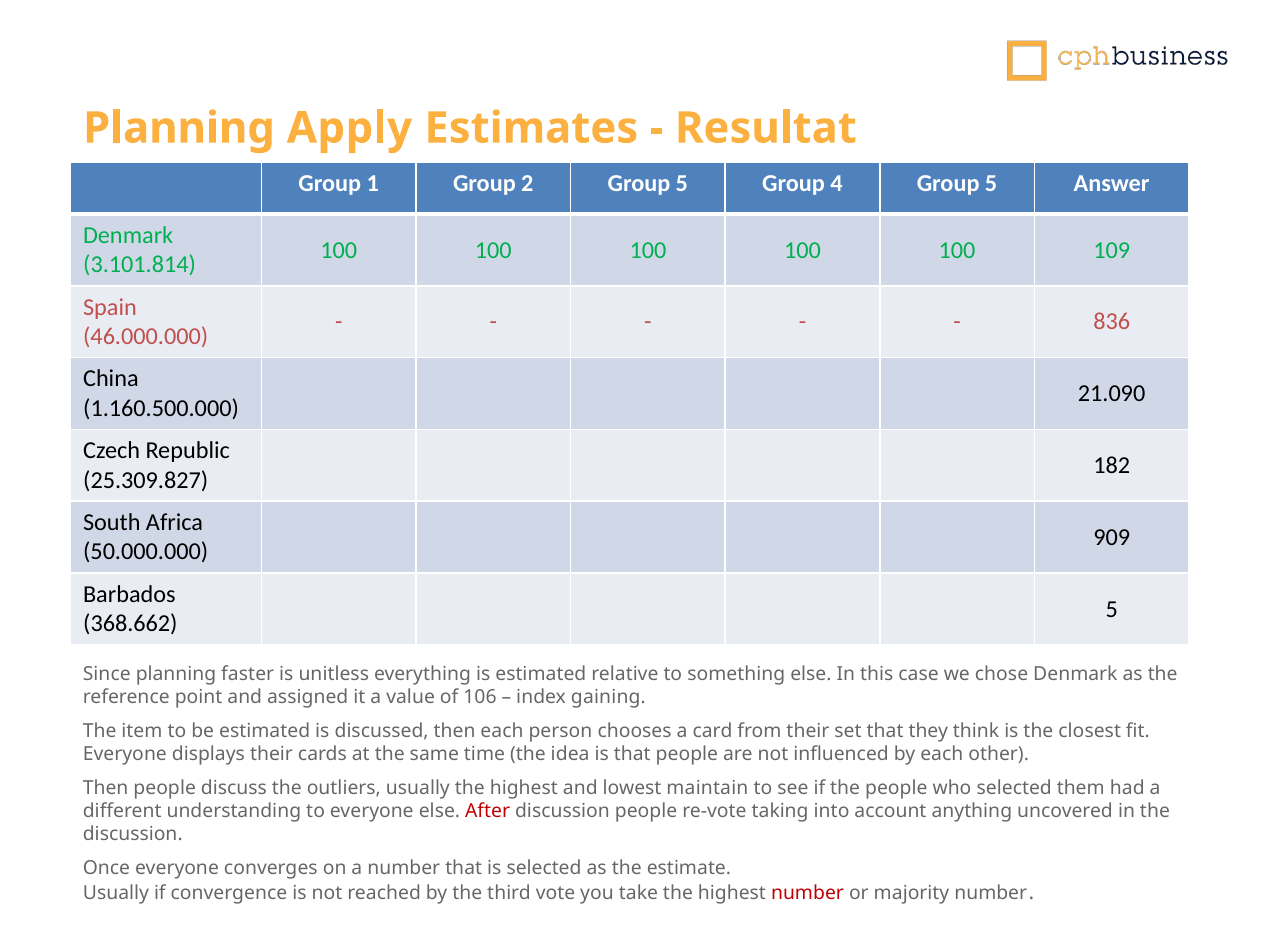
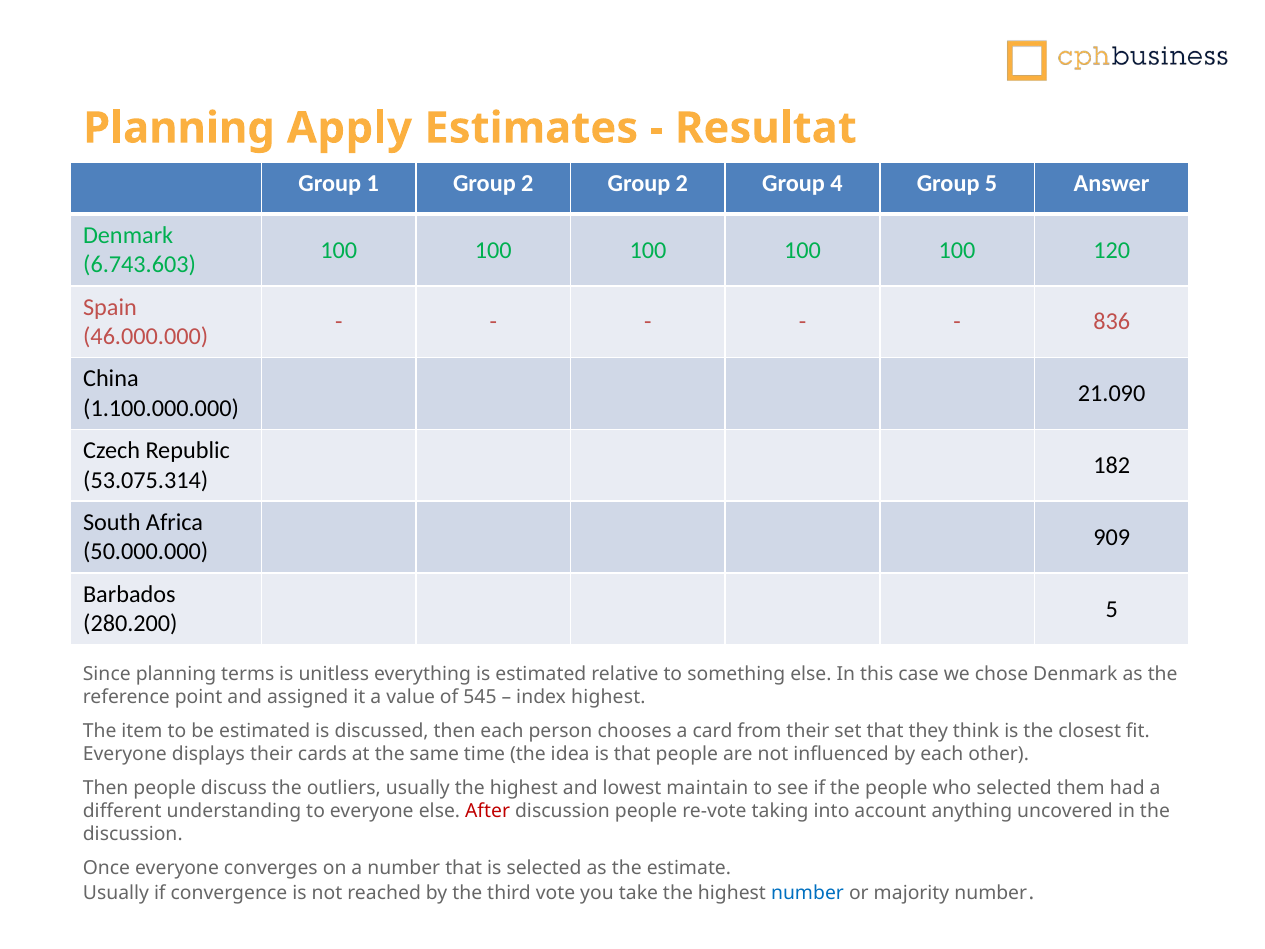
2 Group 5: 5 -> 2
109: 109 -> 120
3.101.814: 3.101.814 -> 6.743.603
1.160.500.000: 1.160.500.000 -> 1.100.000.000
25.309.827: 25.309.827 -> 53.075.314
368.662: 368.662 -> 280.200
faster: faster -> terms
106: 106 -> 545
index gaining: gaining -> highest
number at (807, 893) colour: red -> blue
